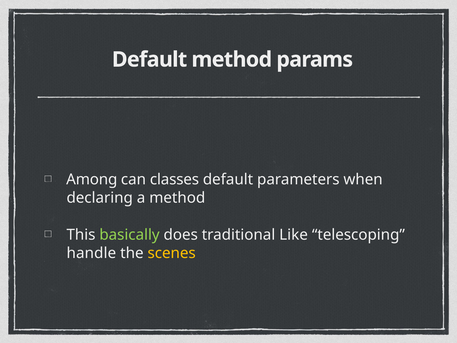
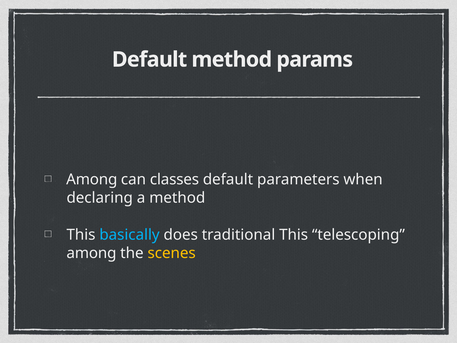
basically colour: light green -> light blue
traditional Like: Like -> This
handle at (91, 253): handle -> among
